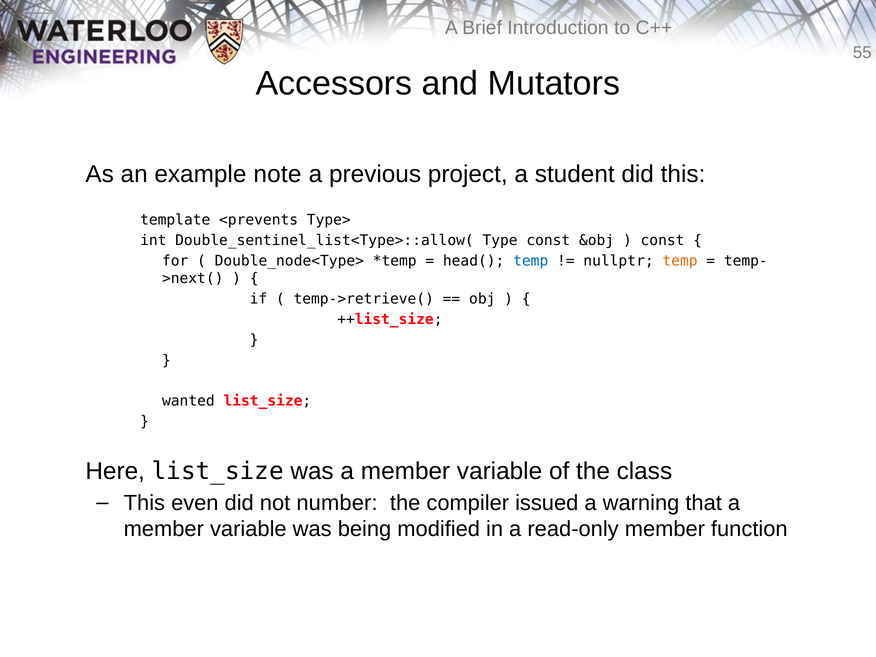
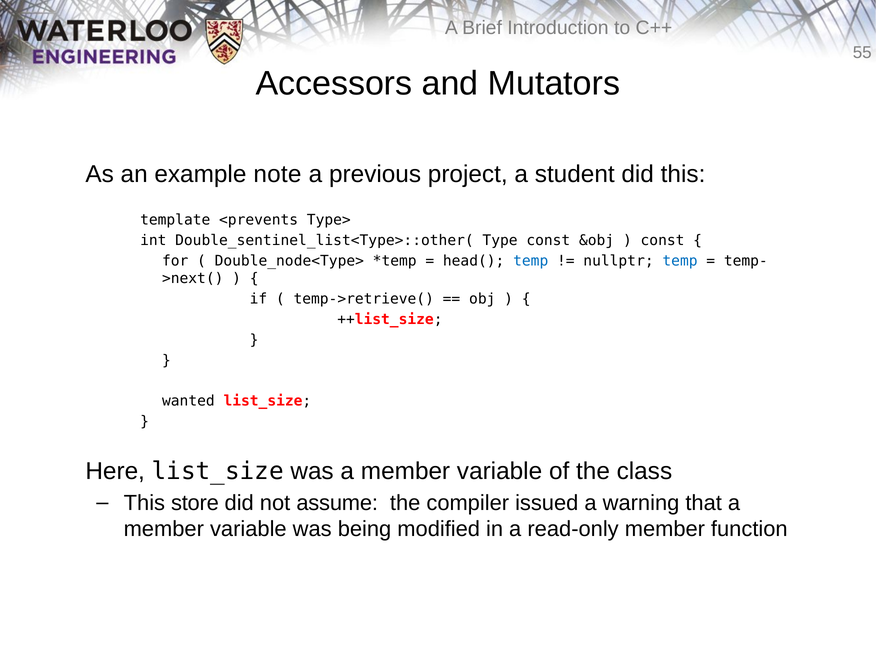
Double_sentinel_list<Type>::allow(: Double_sentinel_list<Type>::allow( -> Double_sentinel_list<Type>::other(
temp at (680, 261) colour: orange -> blue
even: even -> store
number: number -> assume
